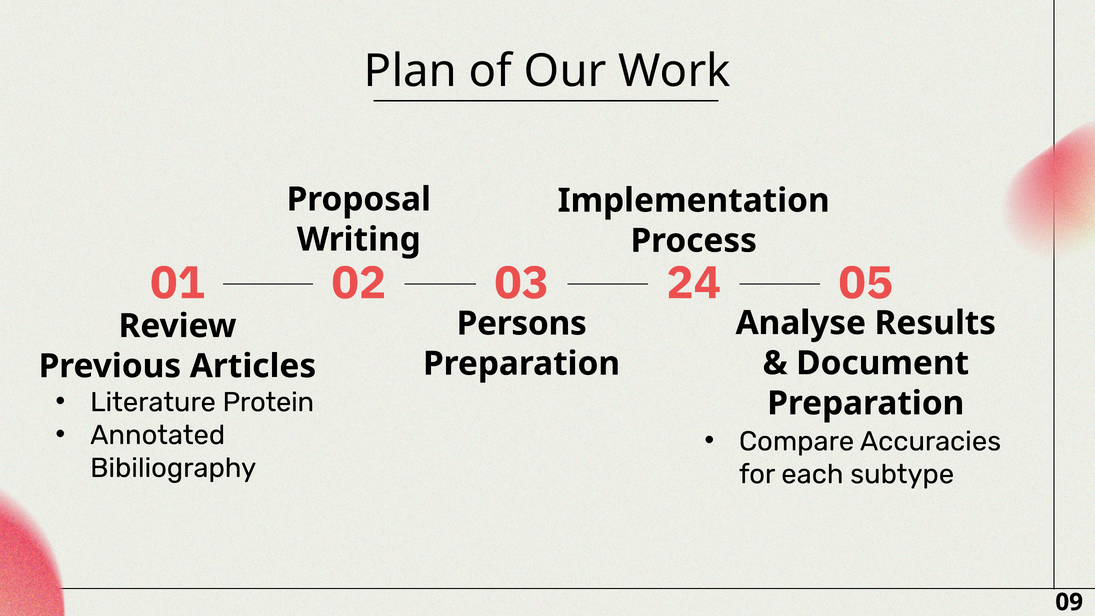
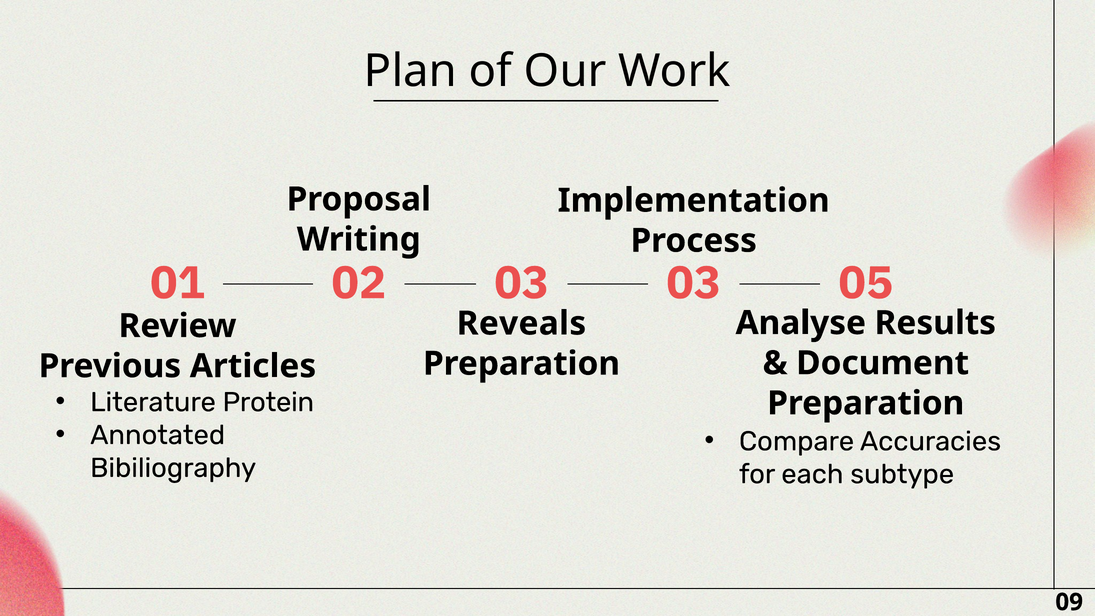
02 24: 24 -> 03
Persons: Persons -> Reveals
